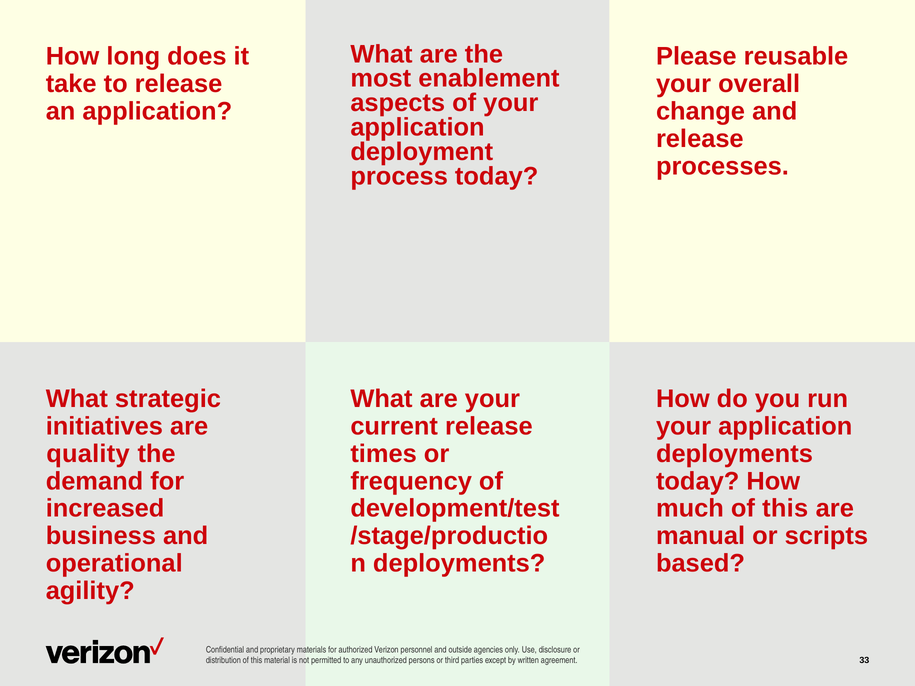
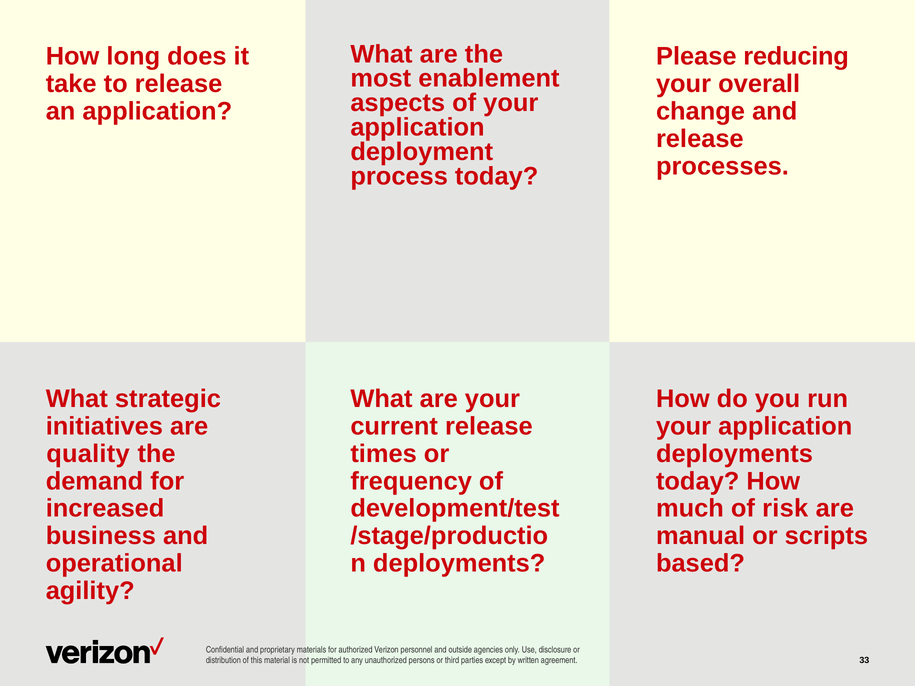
reusable: reusable -> reducing
much of this: this -> risk
